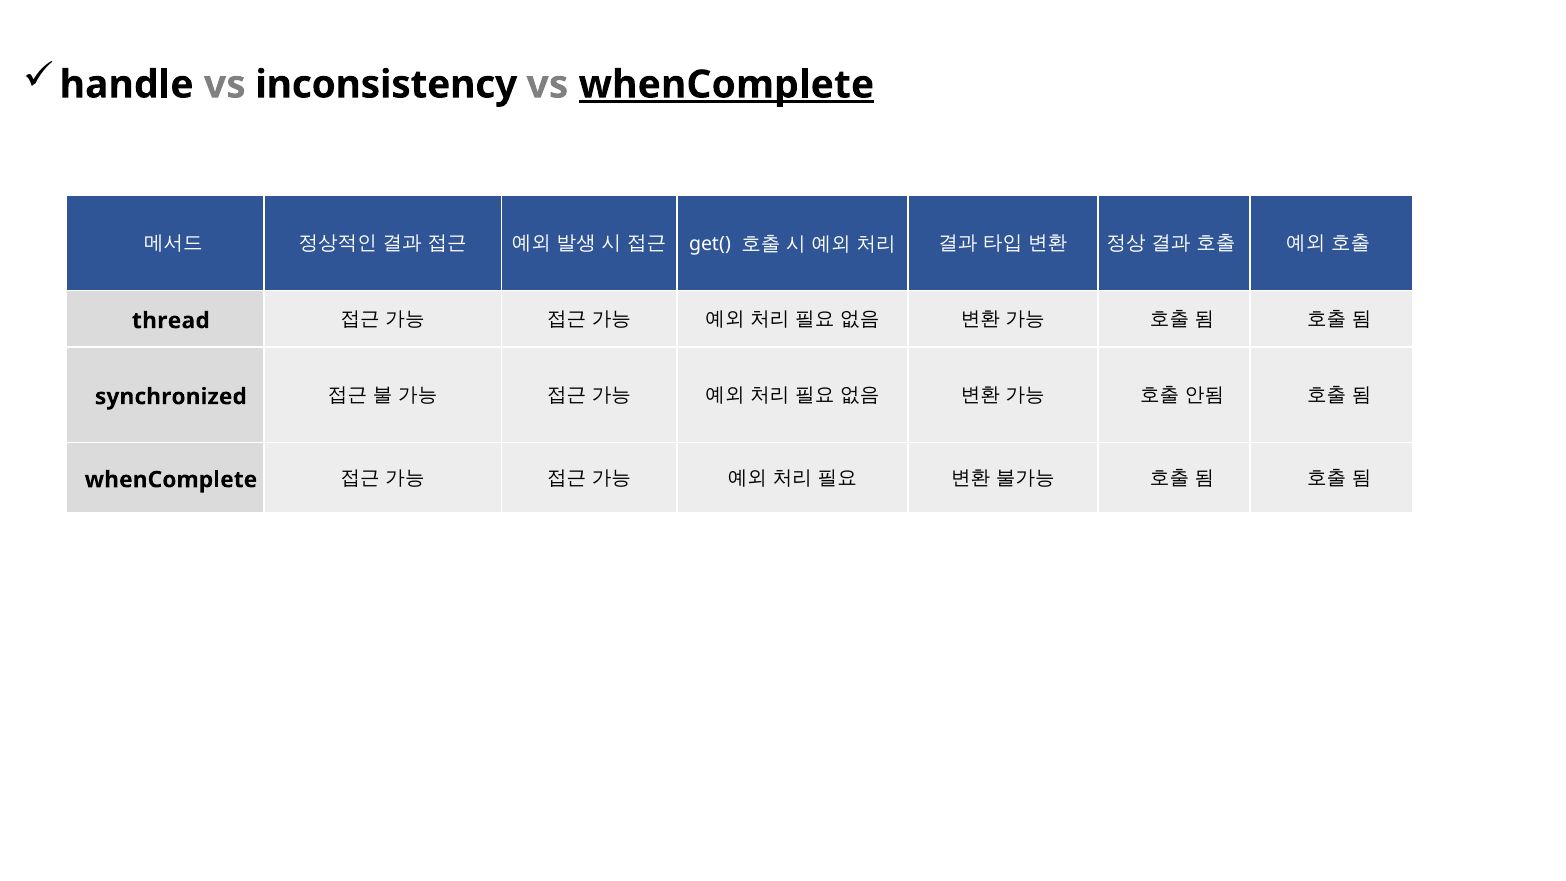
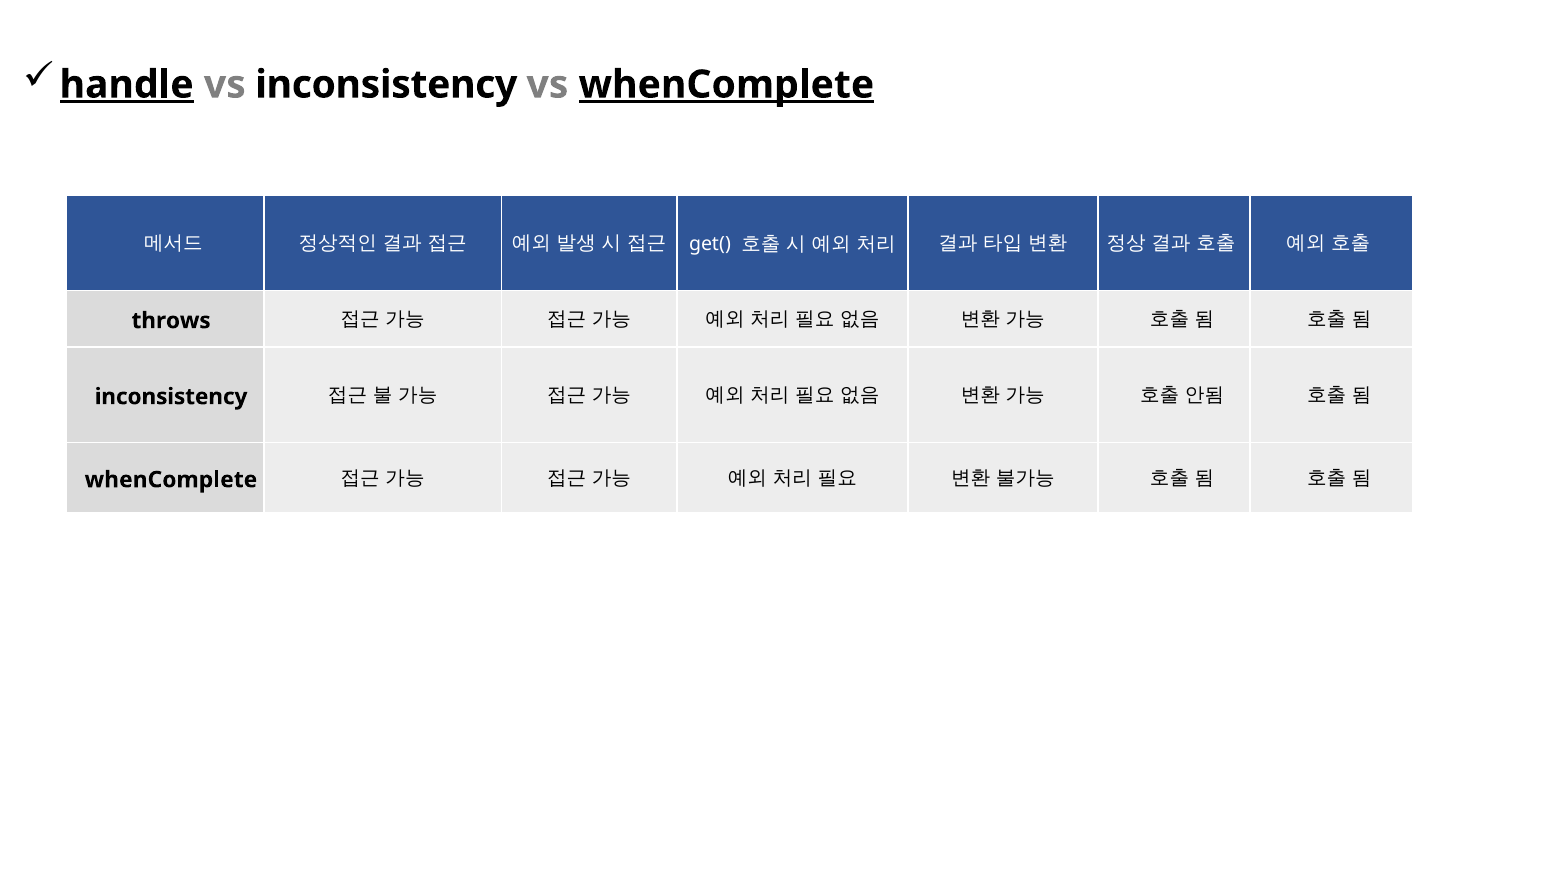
handle underline: none -> present
thread: thread -> throws
synchronized at (171, 397): synchronized -> inconsistency
